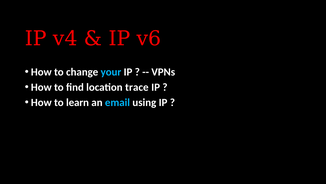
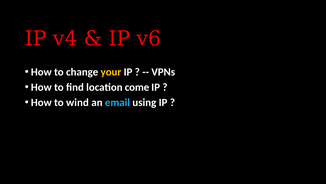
your colour: light blue -> yellow
trace: trace -> come
learn: learn -> wind
